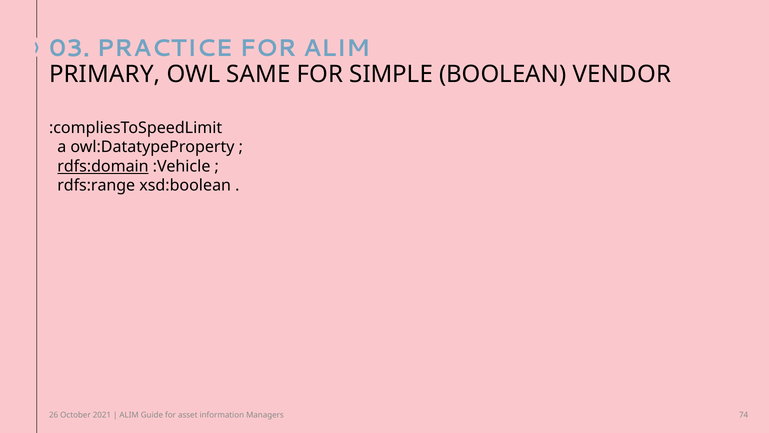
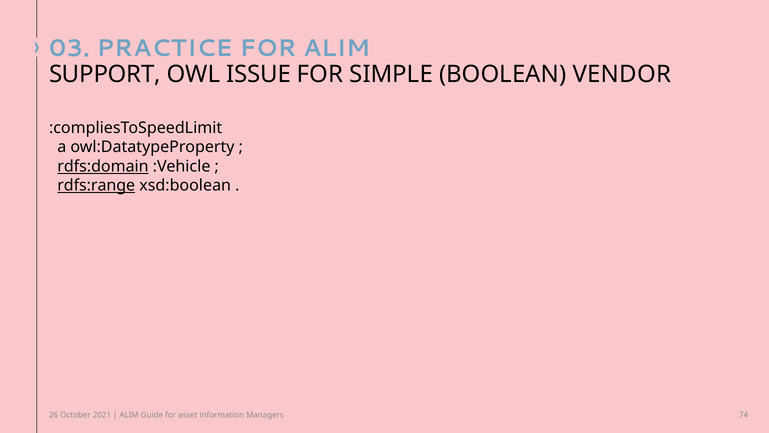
PRIMARY: PRIMARY -> SUPPORT
SAME: SAME -> ISSUE
rdfs:range underline: none -> present
